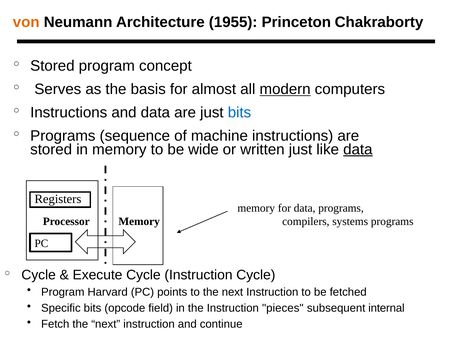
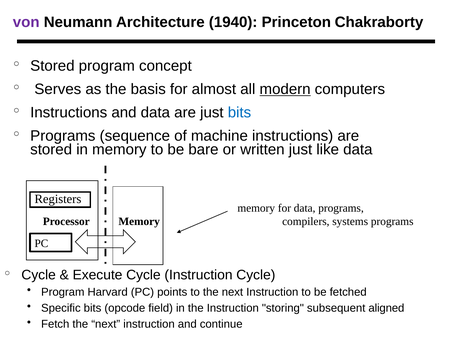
von colour: orange -> purple
1955: 1955 -> 1940
wide: wide -> bare
data at (358, 149) underline: present -> none
pieces: pieces -> storing
internal: internal -> aligned
